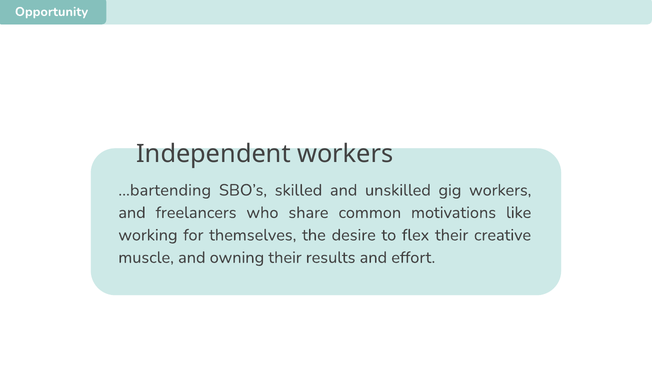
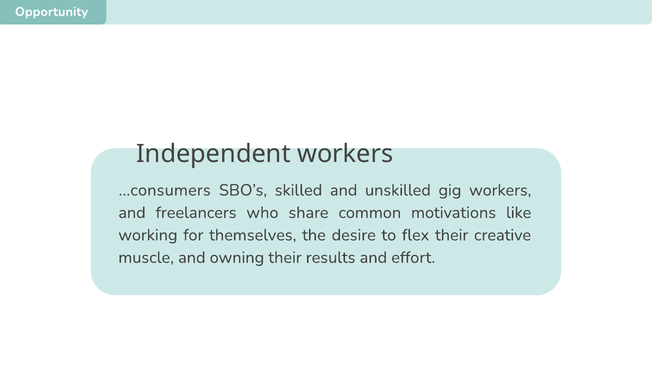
...bartending: ...bartending -> ...consumers
